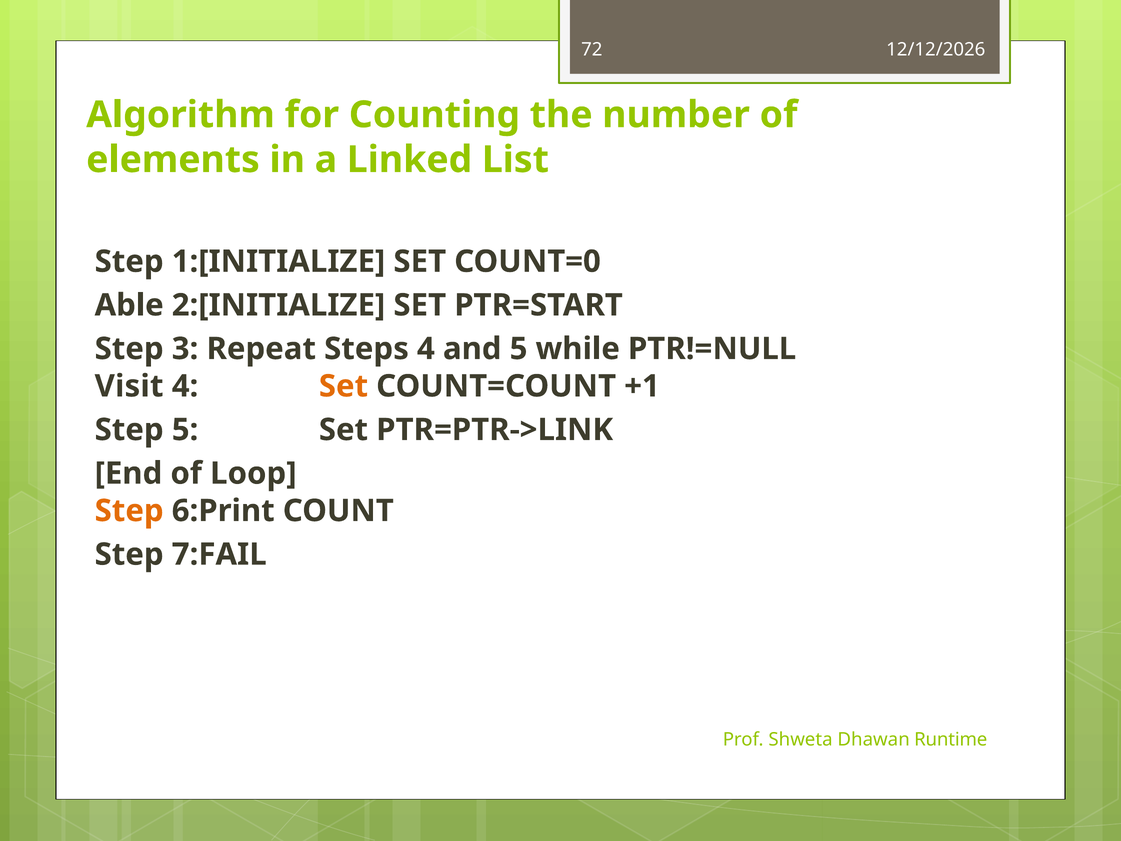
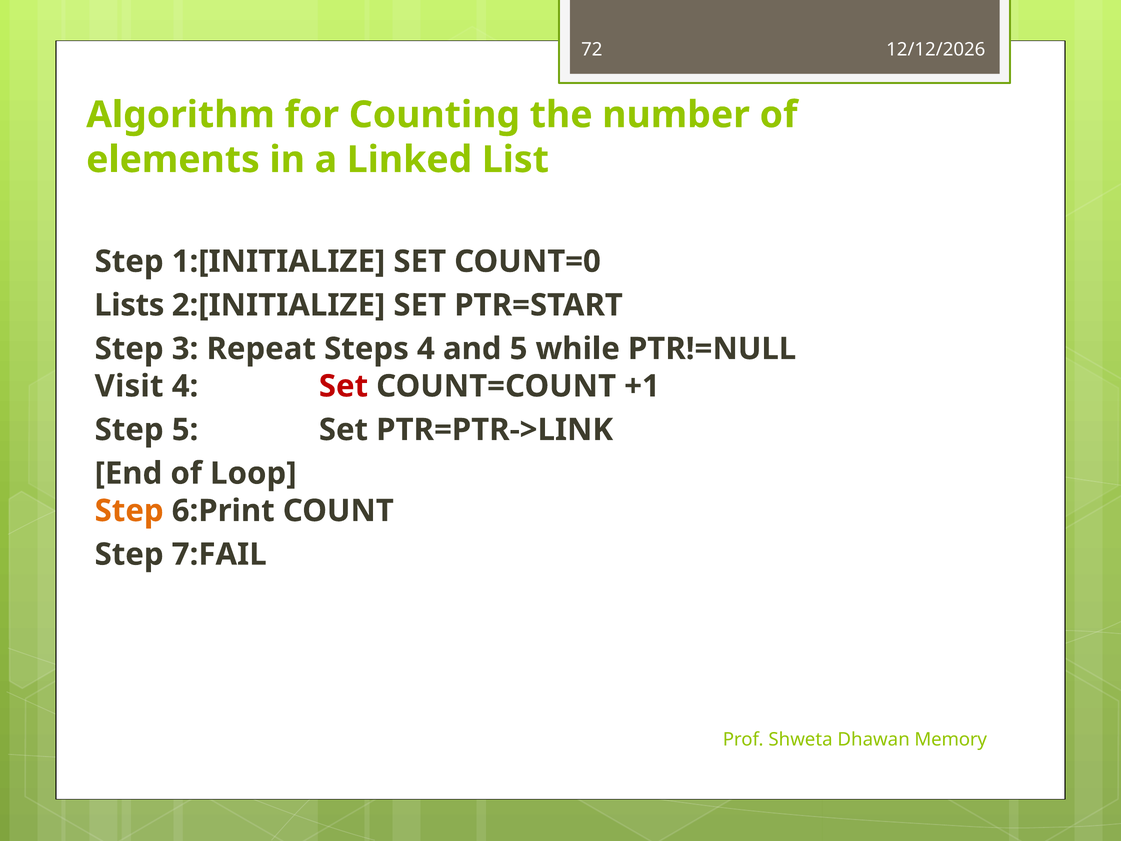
Able: Able -> Lists
Set at (343, 386) colour: orange -> red
Runtime: Runtime -> Memory
